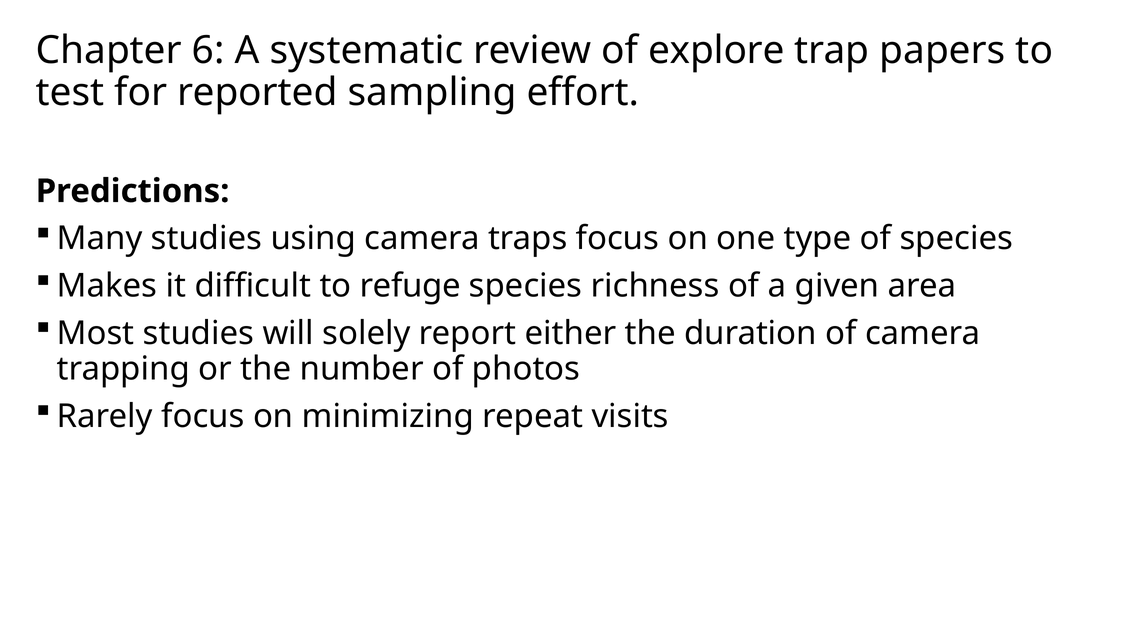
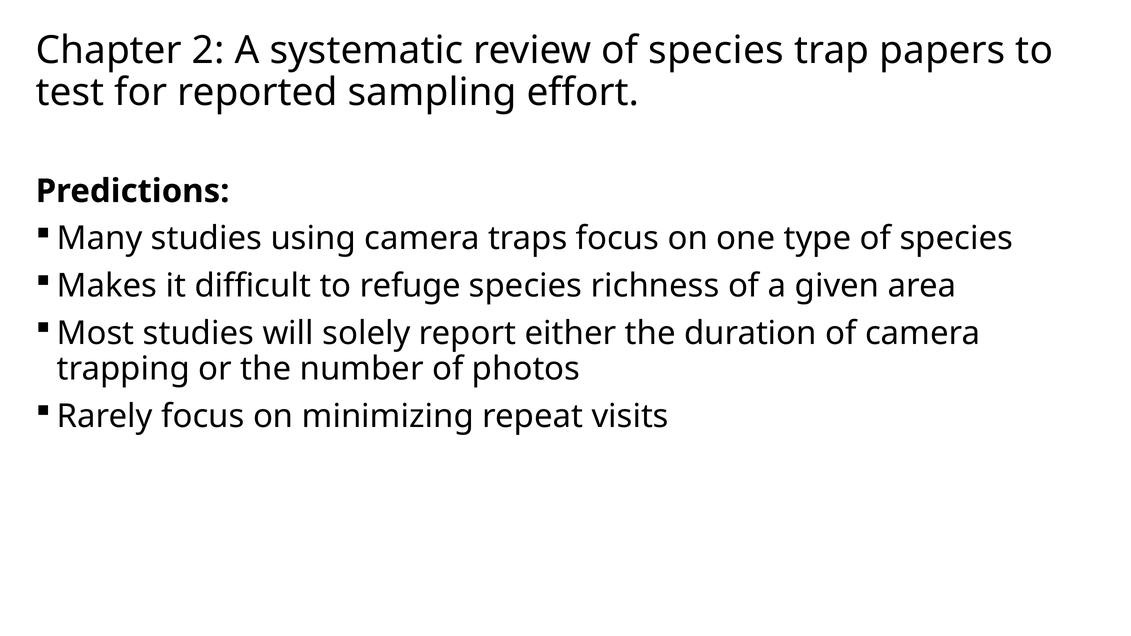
6: 6 -> 2
review of explore: explore -> species
